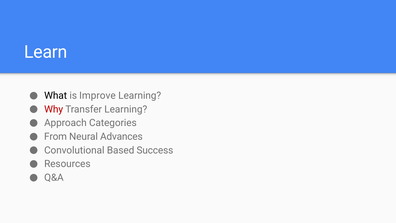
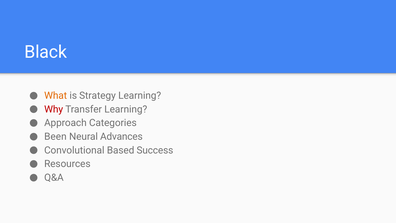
Learn: Learn -> Black
What colour: black -> orange
Improve: Improve -> Strategy
From: From -> Been
